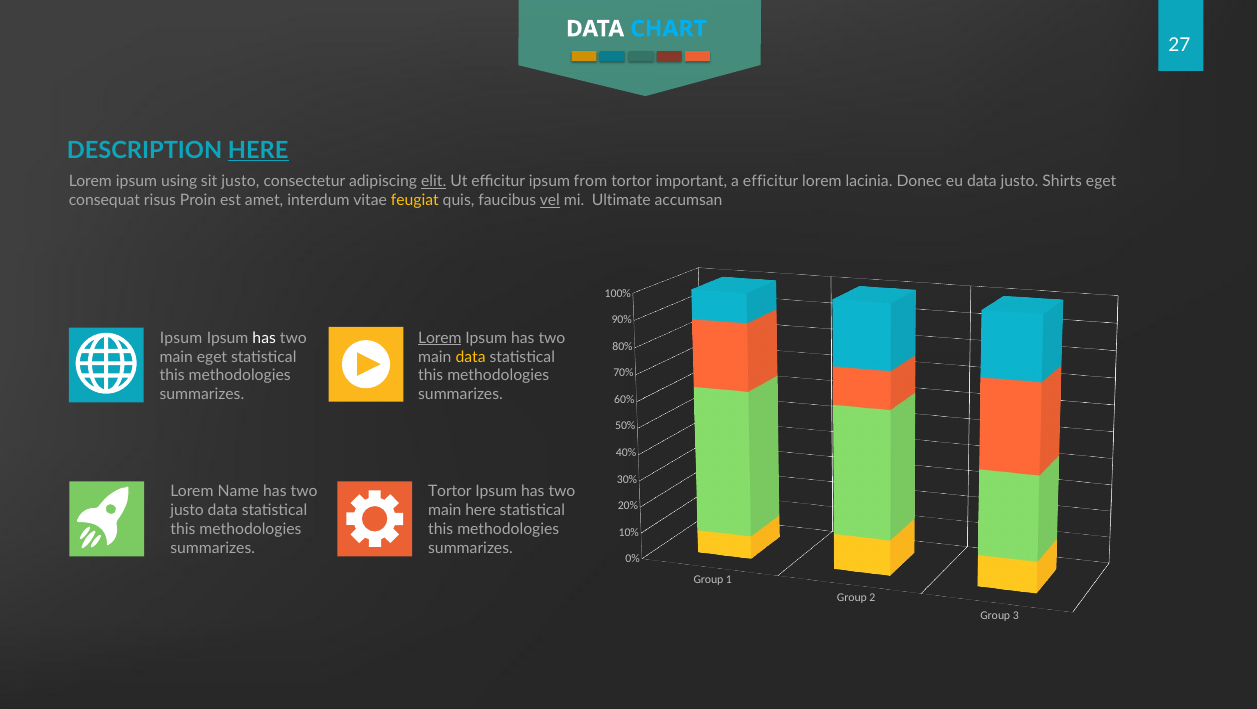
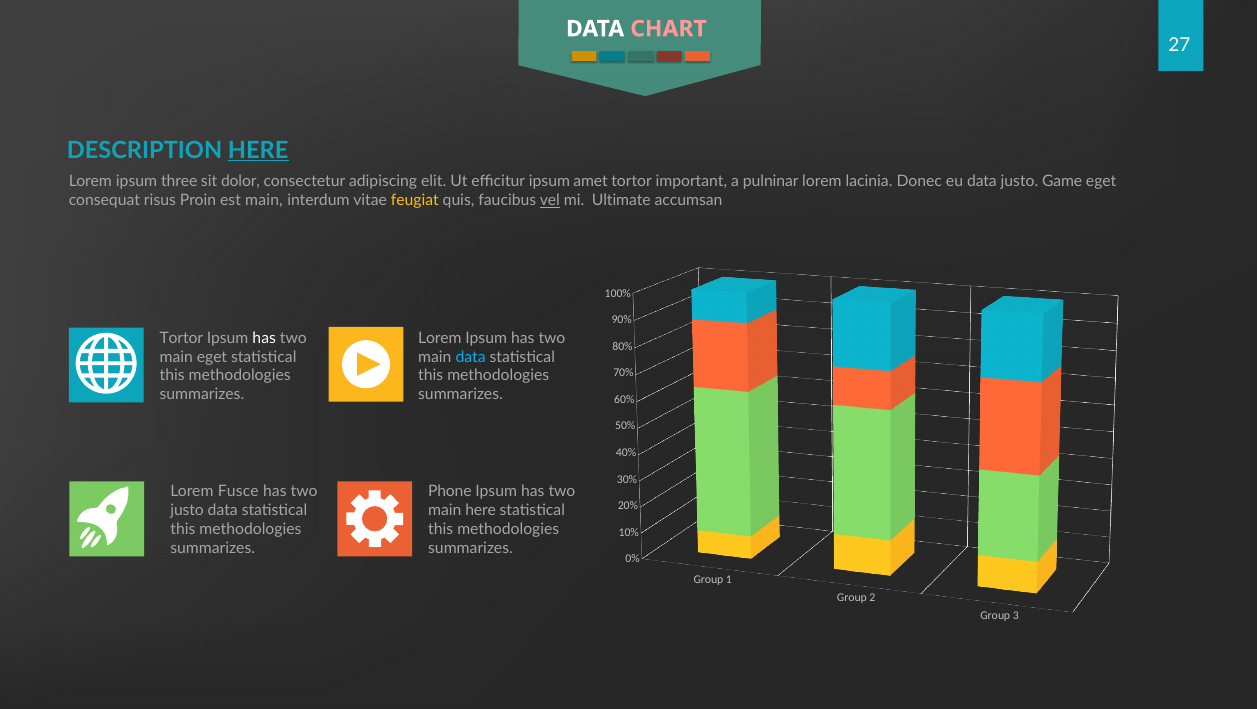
CHART colour: light blue -> pink
using: using -> three
sit justo: justo -> dolor
elit underline: present -> none
from: from -> amet
a efficitur: efficitur -> pulninar
Shirts: Shirts -> Game
est amet: amet -> main
Ipsum at (181, 338): Ipsum -> Tortor
Lorem at (440, 338) underline: present -> none
data at (471, 357) colour: yellow -> light blue
Name: Name -> Fusce
Tortor at (450, 492): Tortor -> Phone
